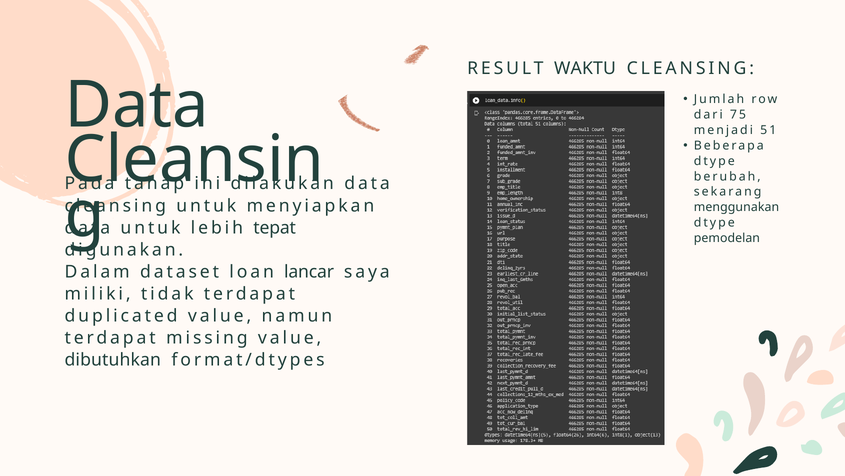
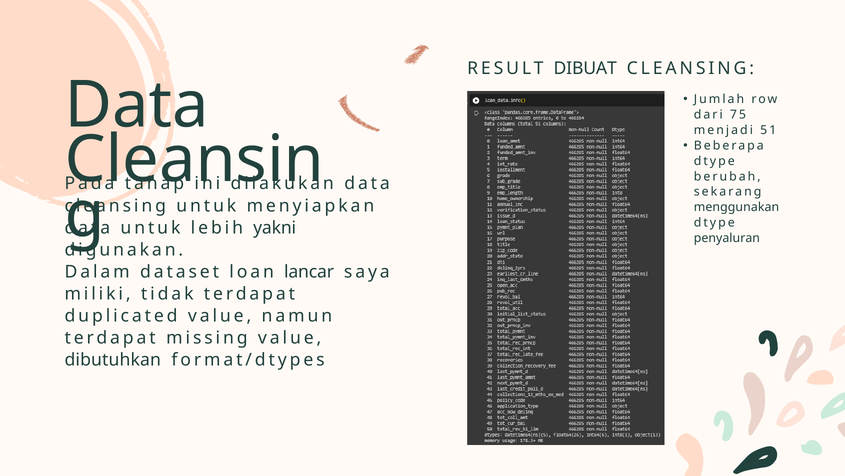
WAKTU: WAKTU -> DIBUAT
tepat: tepat -> yakni
pemodelan: pemodelan -> penyaluran
